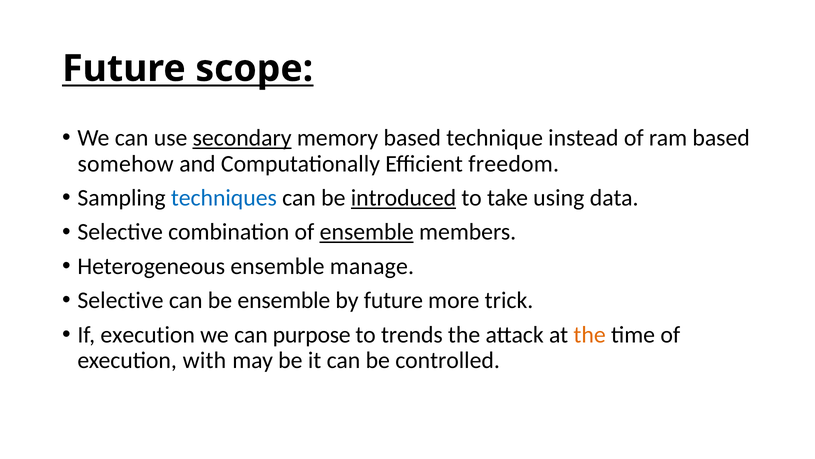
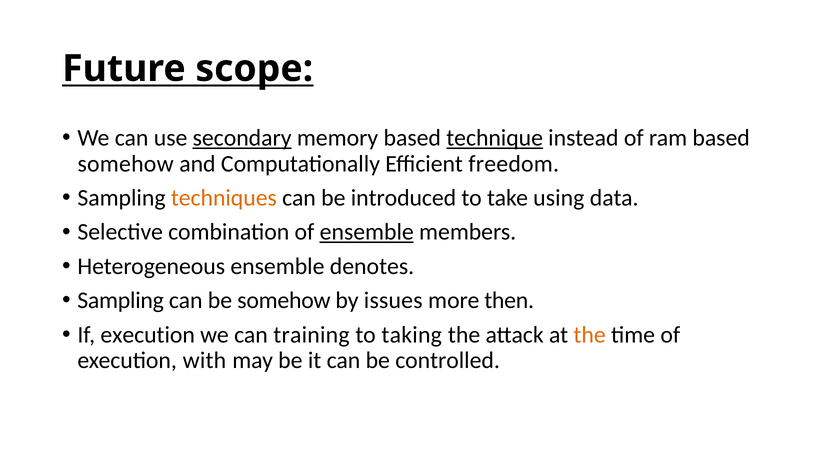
technique underline: none -> present
techniques colour: blue -> orange
introduced underline: present -> none
manage: manage -> denotes
Selective at (120, 300): Selective -> Sampling
be ensemble: ensemble -> somehow
by future: future -> issues
trick: trick -> then
purpose: purpose -> training
trends: trends -> taking
